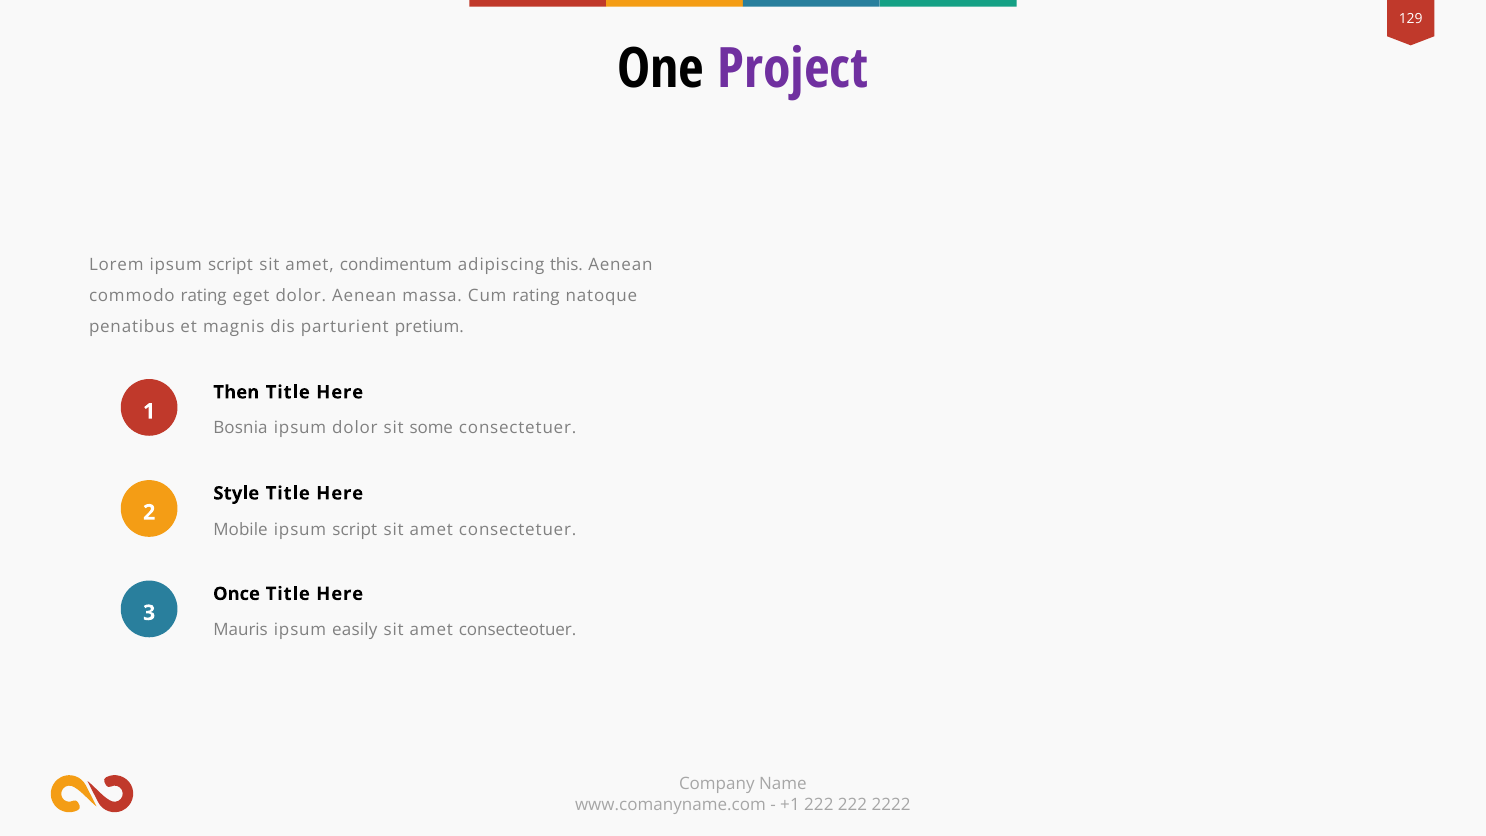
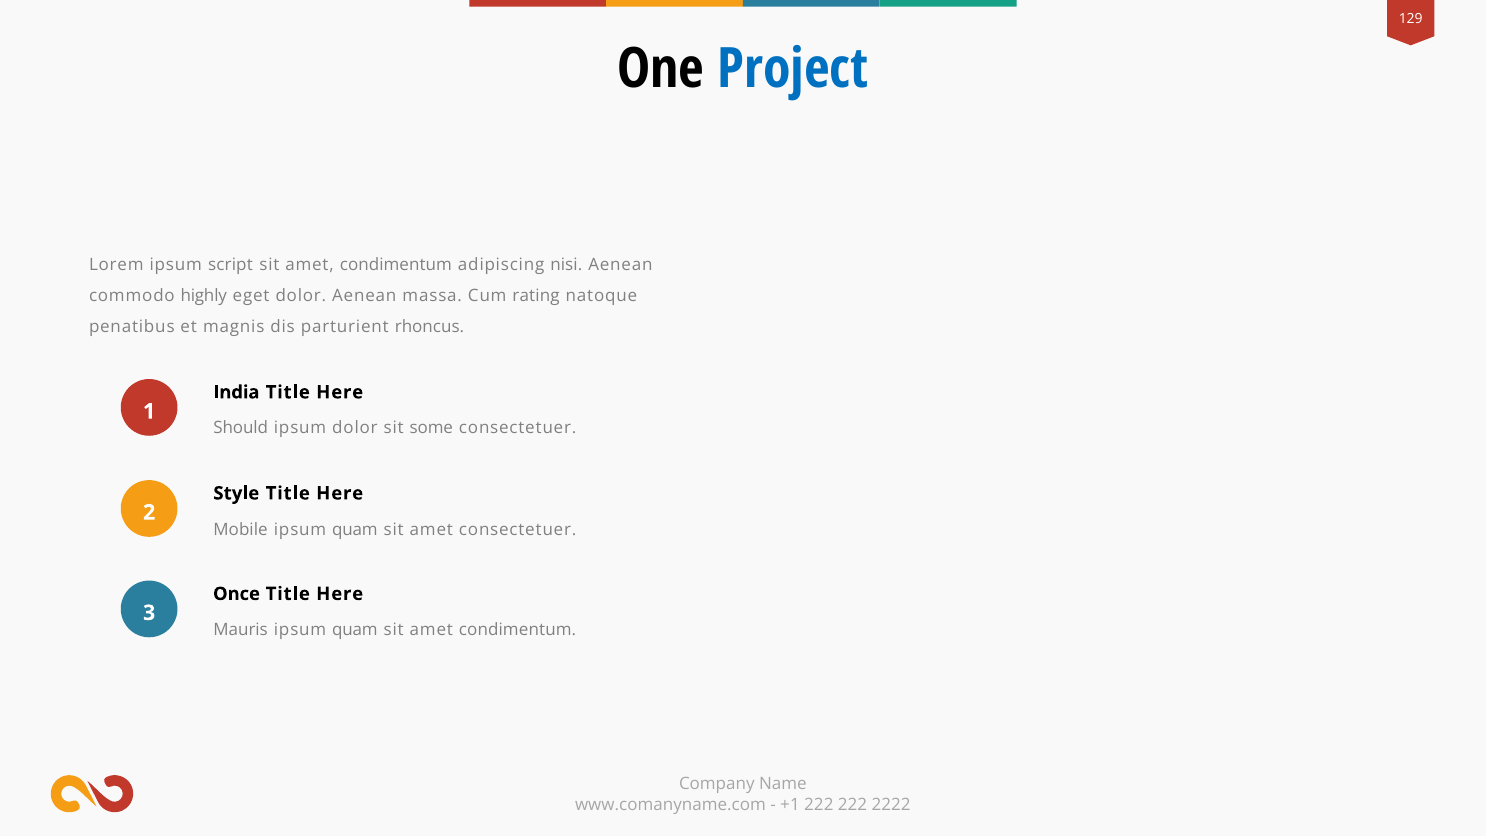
Project colour: purple -> blue
this: this -> nisi
commodo rating: rating -> highly
pretium: pretium -> rhoncus
Then: Then -> India
Bosnia: Bosnia -> Should
script at (355, 529): script -> quam
easily at (355, 630): easily -> quam
consecteotuer at (518, 630): consecteotuer -> condimentum
